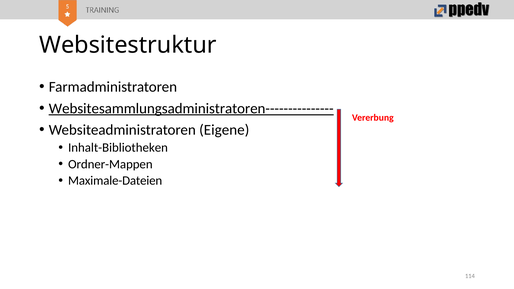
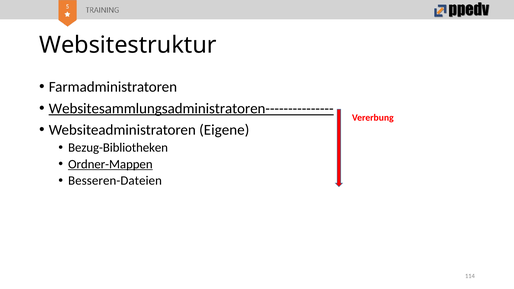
Inhalt-Bibliotheken: Inhalt-Bibliotheken -> Bezug-Bibliotheken
Ordner-Mappen underline: none -> present
Maximale-Dateien: Maximale-Dateien -> Besseren-Dateien
